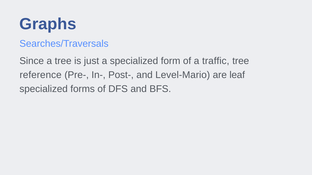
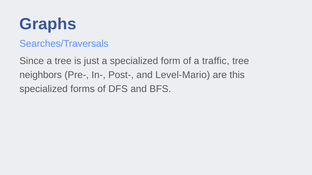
reference: reference -> neighbors
leaf: leaf -> this
